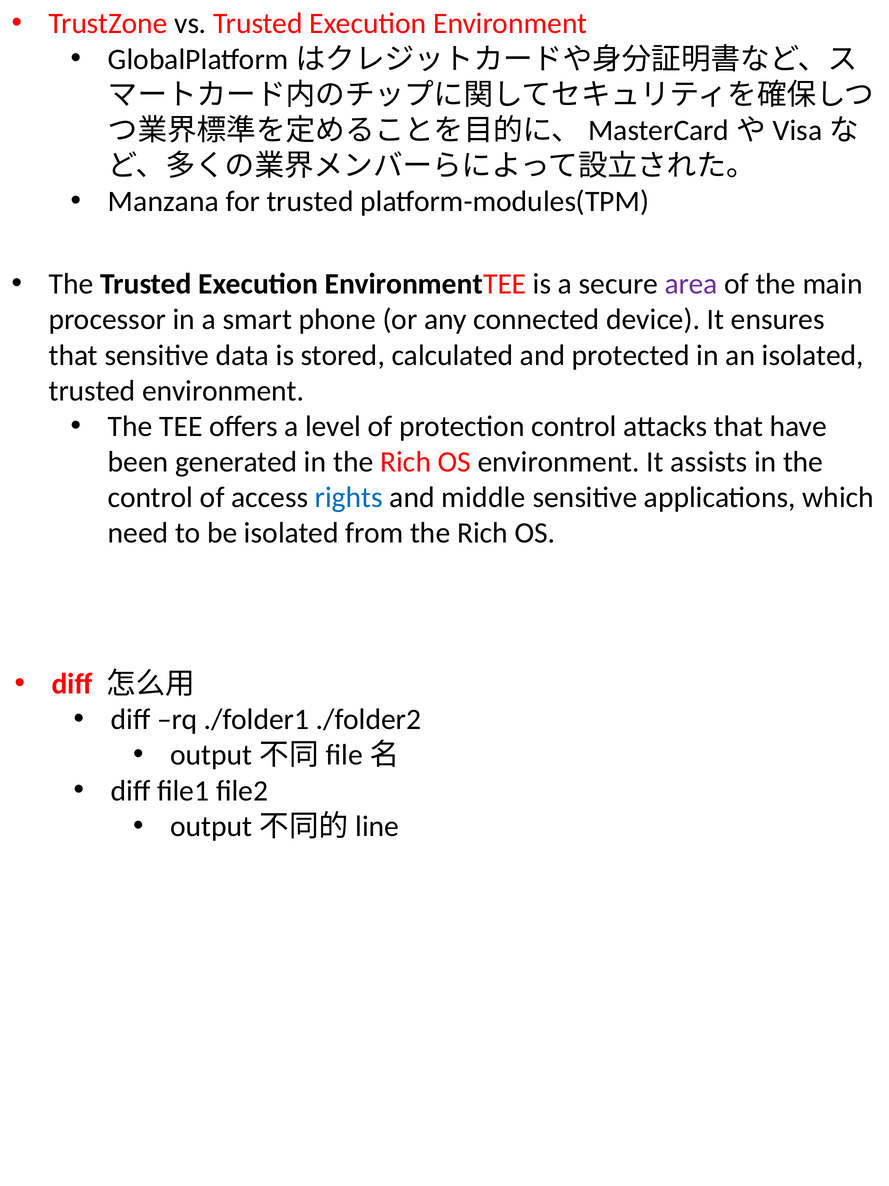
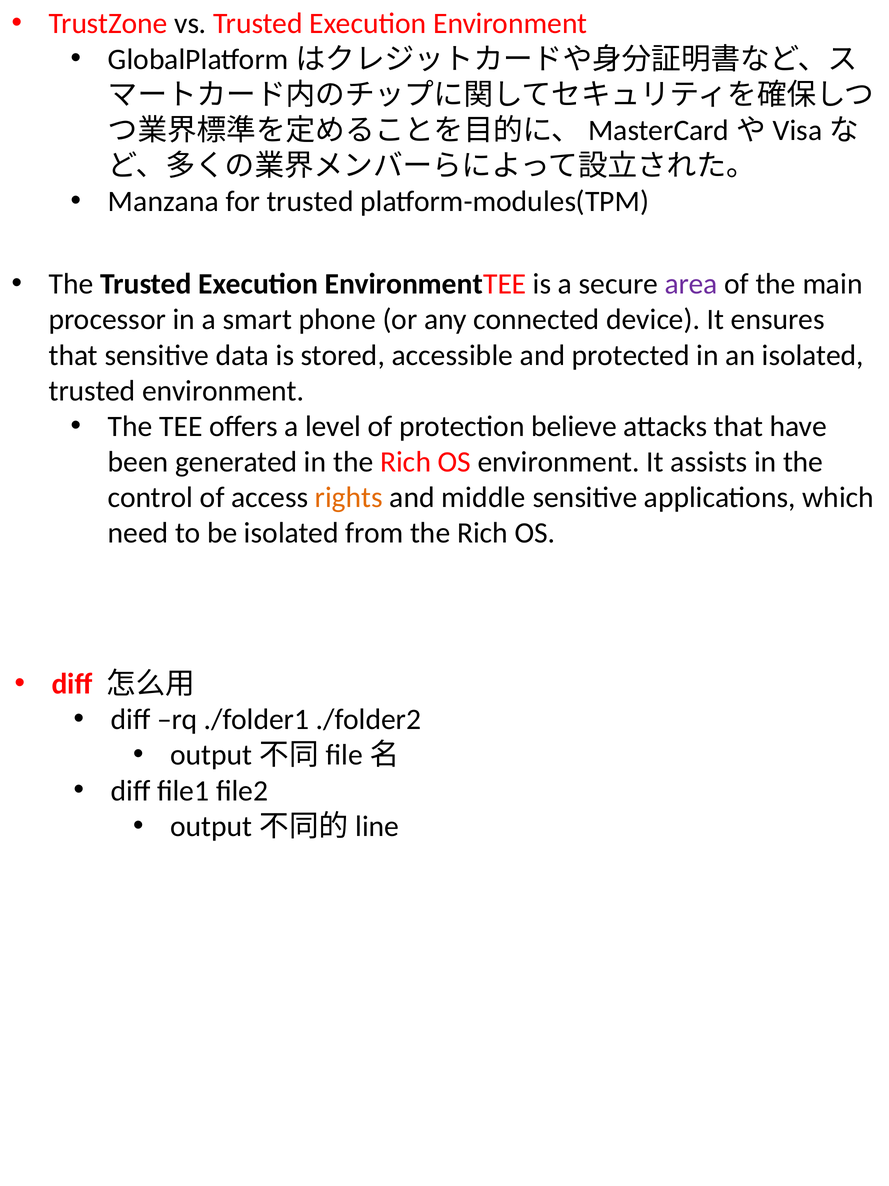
calculated: calculated -> accessible
protection control: control -> believe
rights colour: blue -> orange
